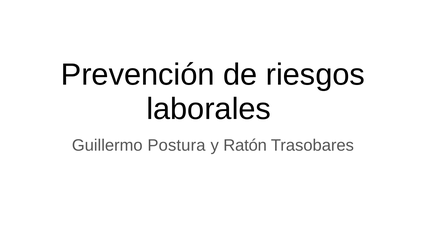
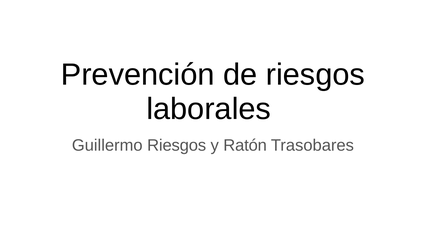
Guillermo Postura: Postura -> Riesgos
